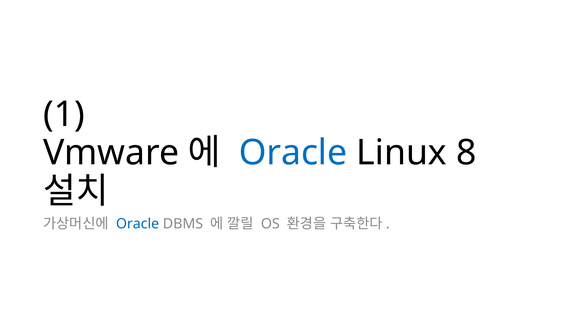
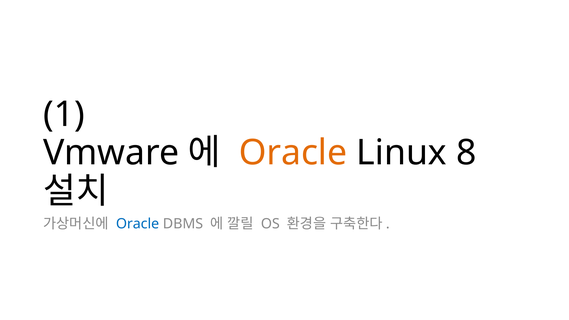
Oracle at (293, 153) colour: blue -> orange
